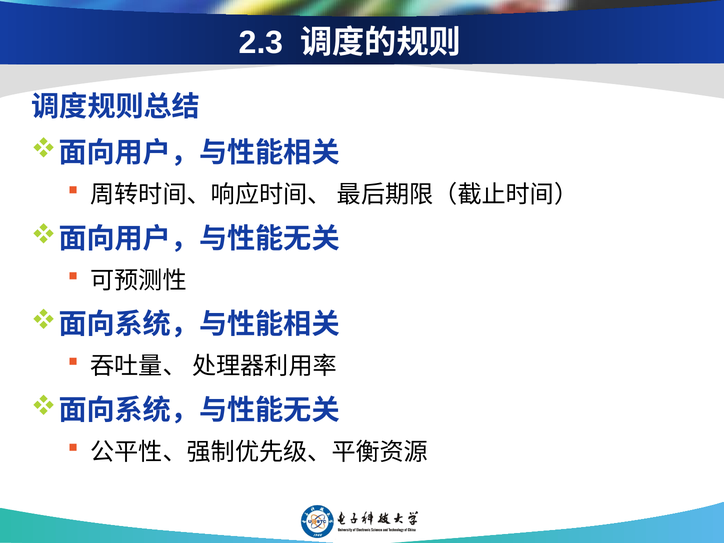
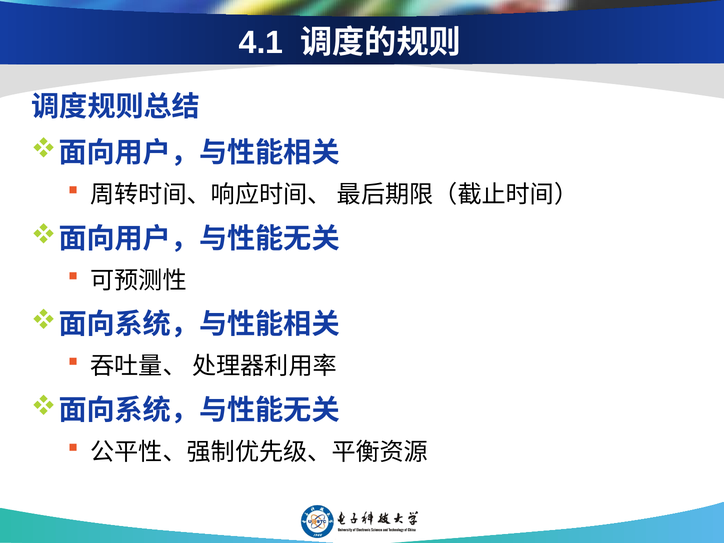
2.3: 2.3 -> 4.1
